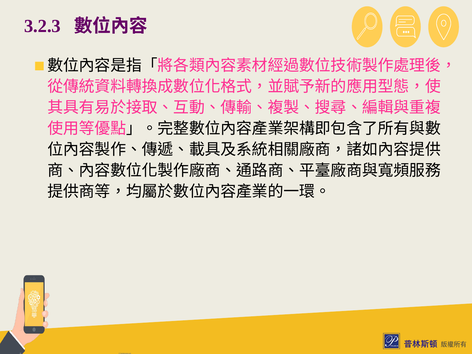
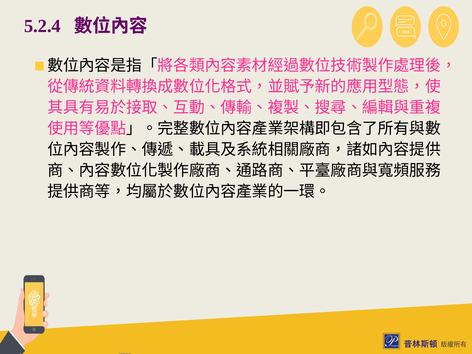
3.2.3: 3.2.3 -> 5.2.4
